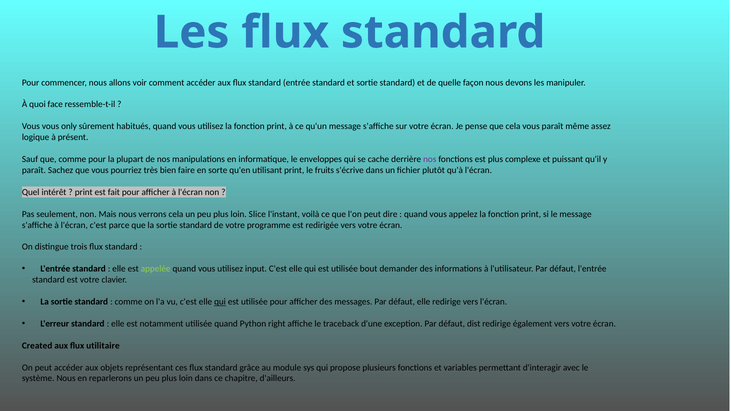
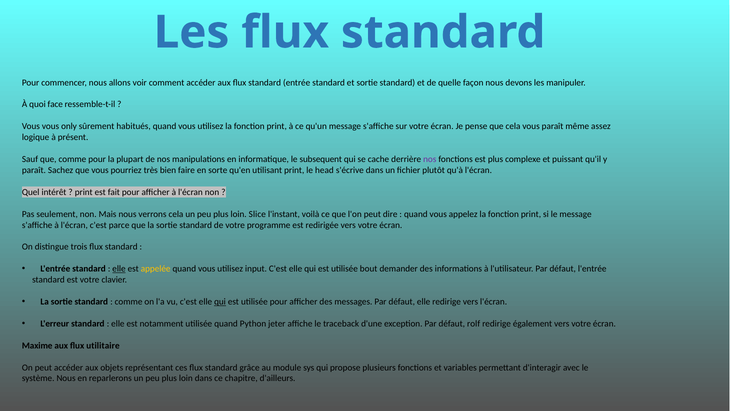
enveloppes: enveloppes -> subsequent
fruits: fruits -> head
elle at (119, 269) underline: none -> present
appelée colour: light green -> yellow
right: right -> jeter
dist: dist -> rolf
Created: Created -> Maxime
